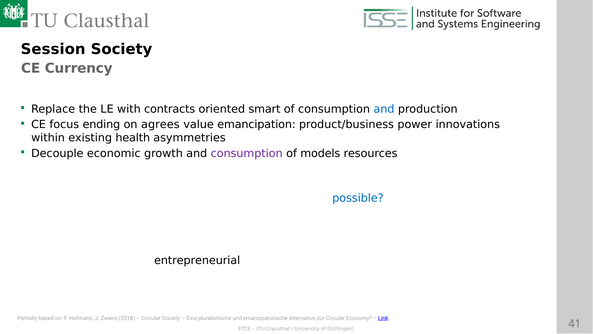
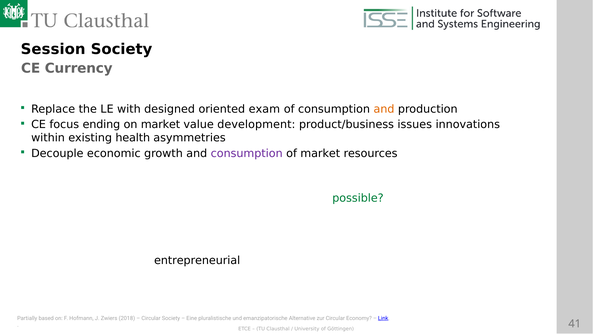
contracts: contracts -> designed
smart: smart -> exam
and at (384, 109) colour: blue -> orange
on agrees: agrees -> market
emancipation: emancipation -> development
power: power -> issues
of models: models -> market
possible colour: blue -> green
